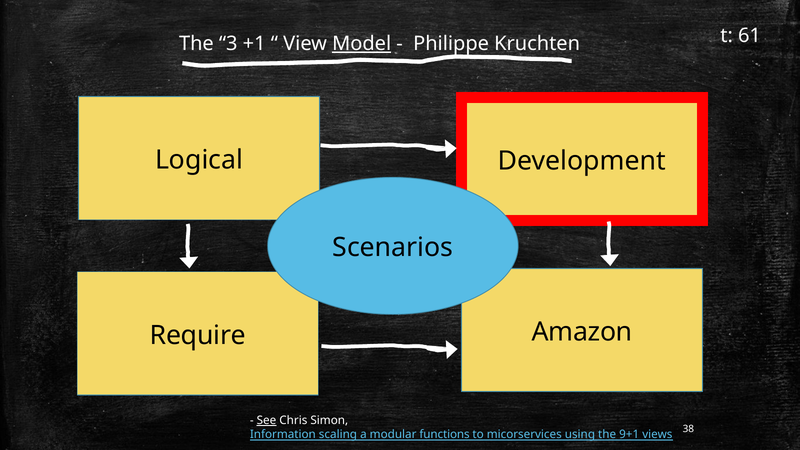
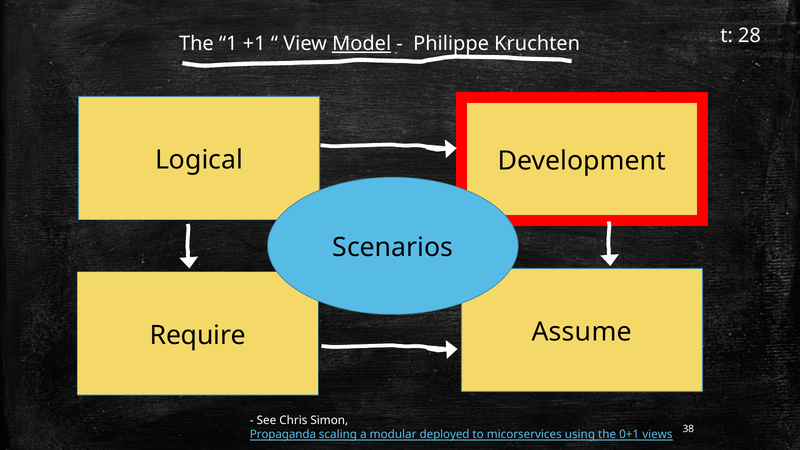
61: 61 -> 28
3: 3 -> 1
Amazon: Amazon -> Assume
See underline: present -> none
Information: Information -> Propaganda
functions: functions -> deployed
9+1: 9+1 -> 0+1
